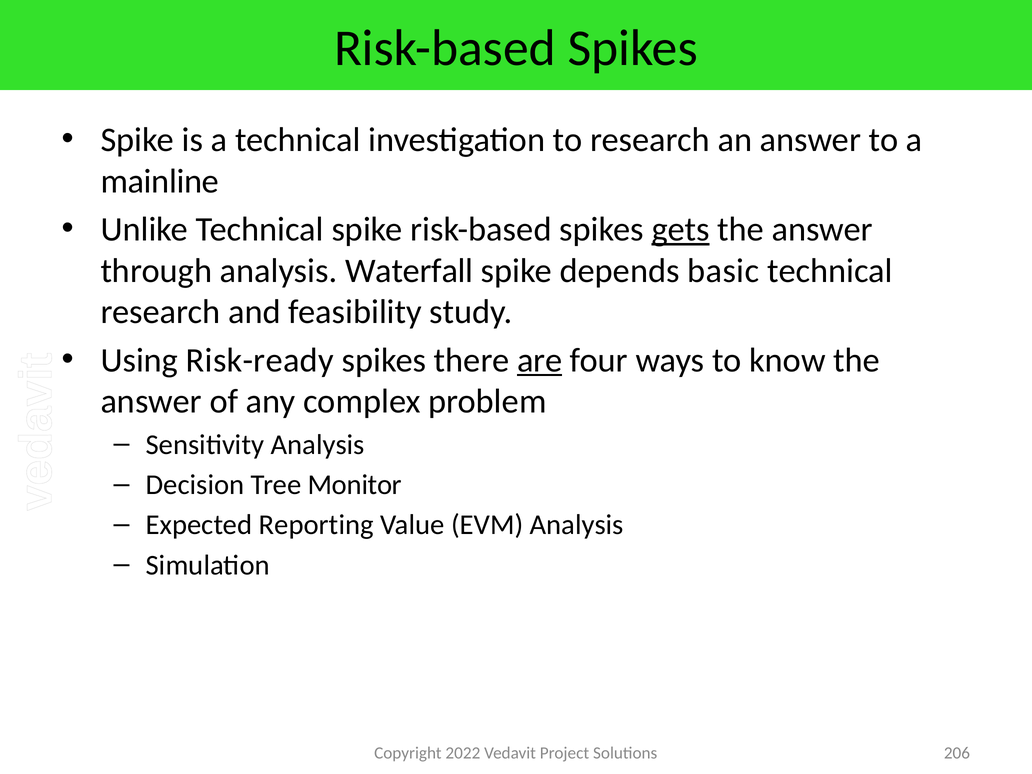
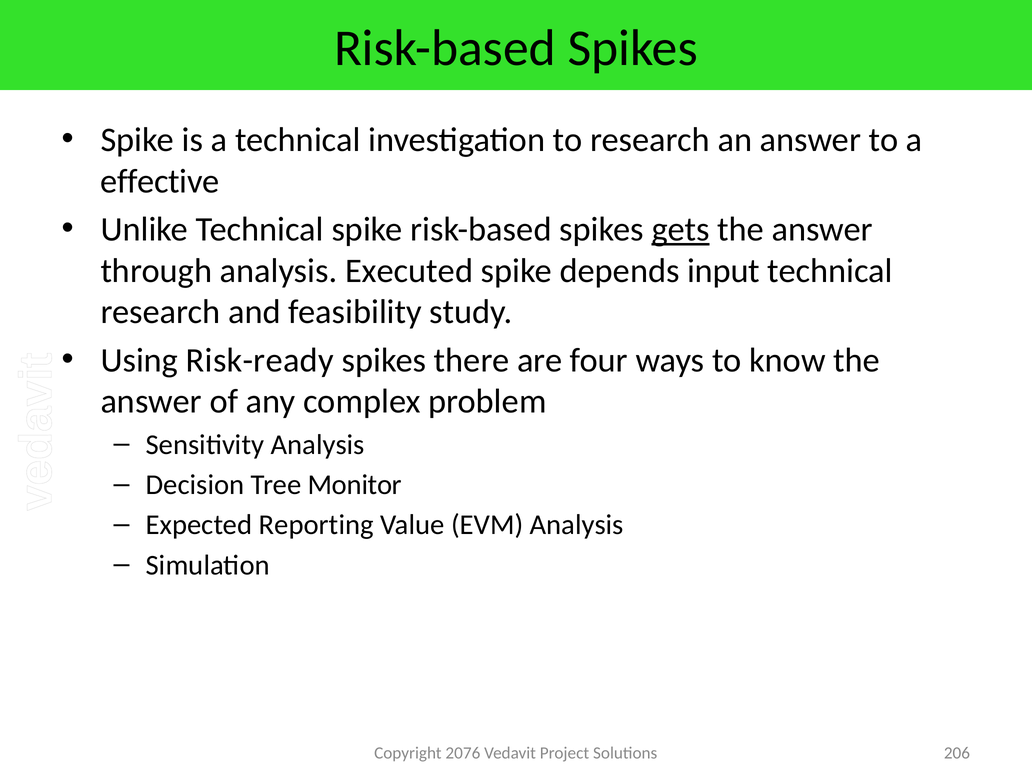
mainline: mainline -> effective
Waterfall: Waterfall -> Executed
basic: basic -> input
are underline: present -> none
2022: 2022 -> 2076
